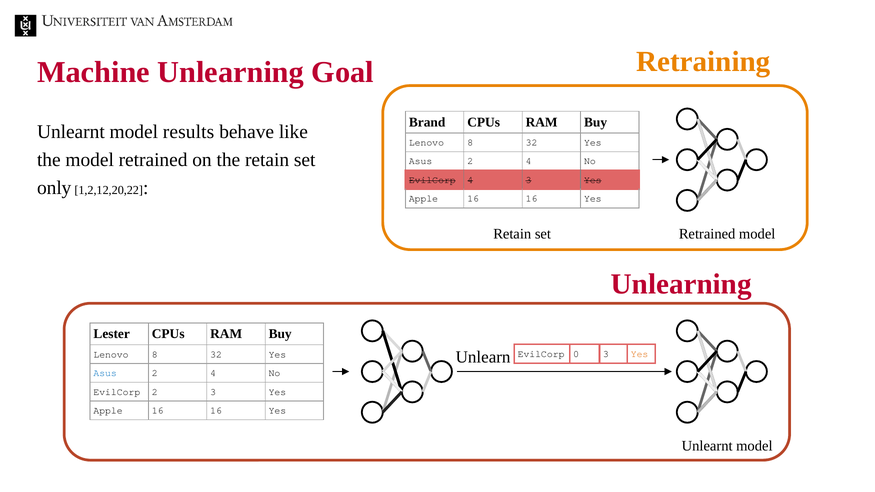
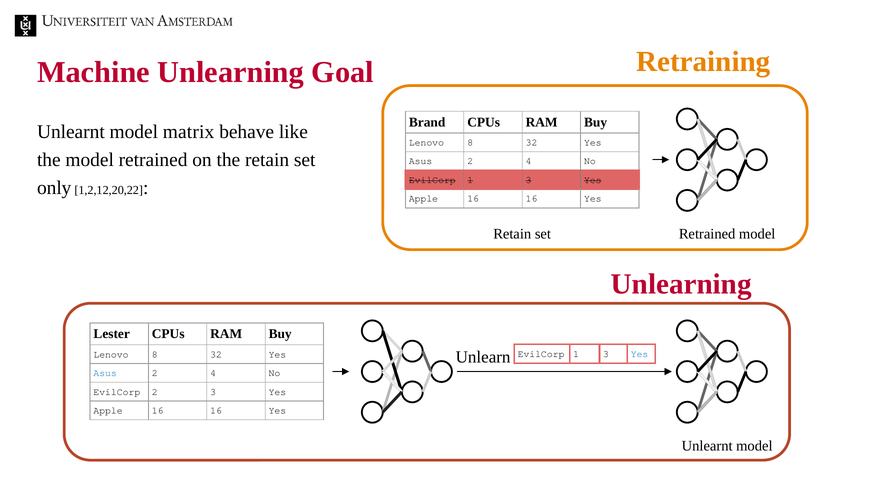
results: results -> matrix
4 at (470, 180): 4 -> 1
Unlearn EvilCorp 0: 0 -> 1
Yes at (640, 354) colour: orange -> blue
